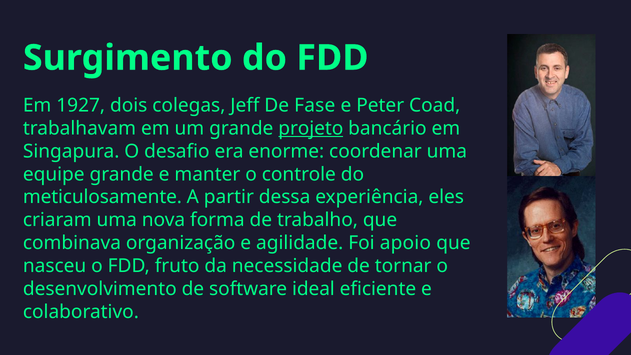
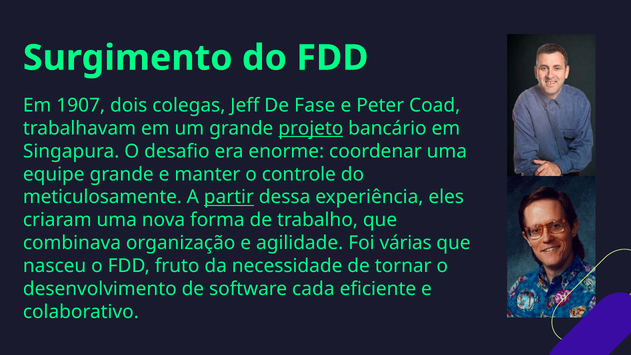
1927: 1927 -> 1907
partir underline: none -> present
apoio: apoio -> várias
ideal: ideal -> cada
